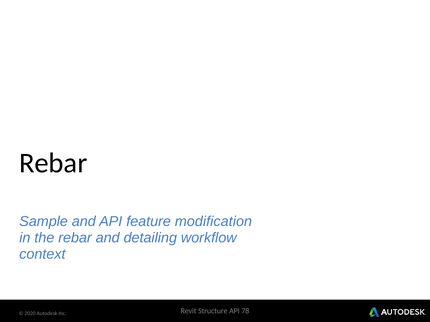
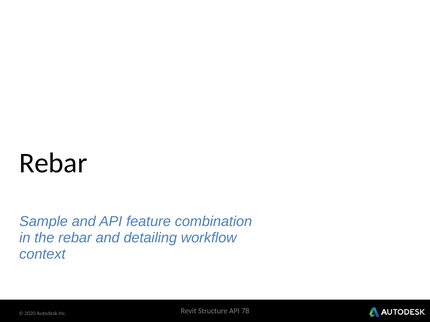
modification: modification -> combination
